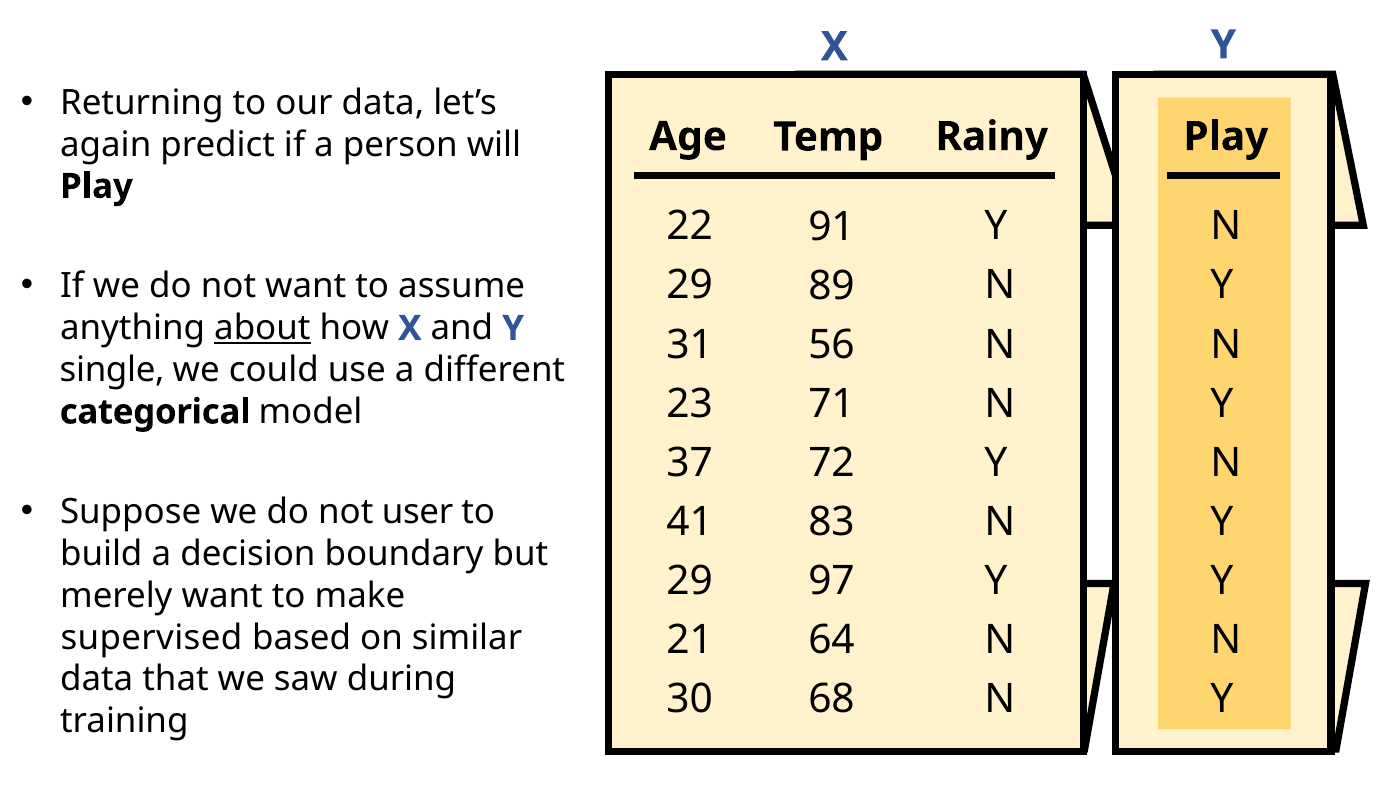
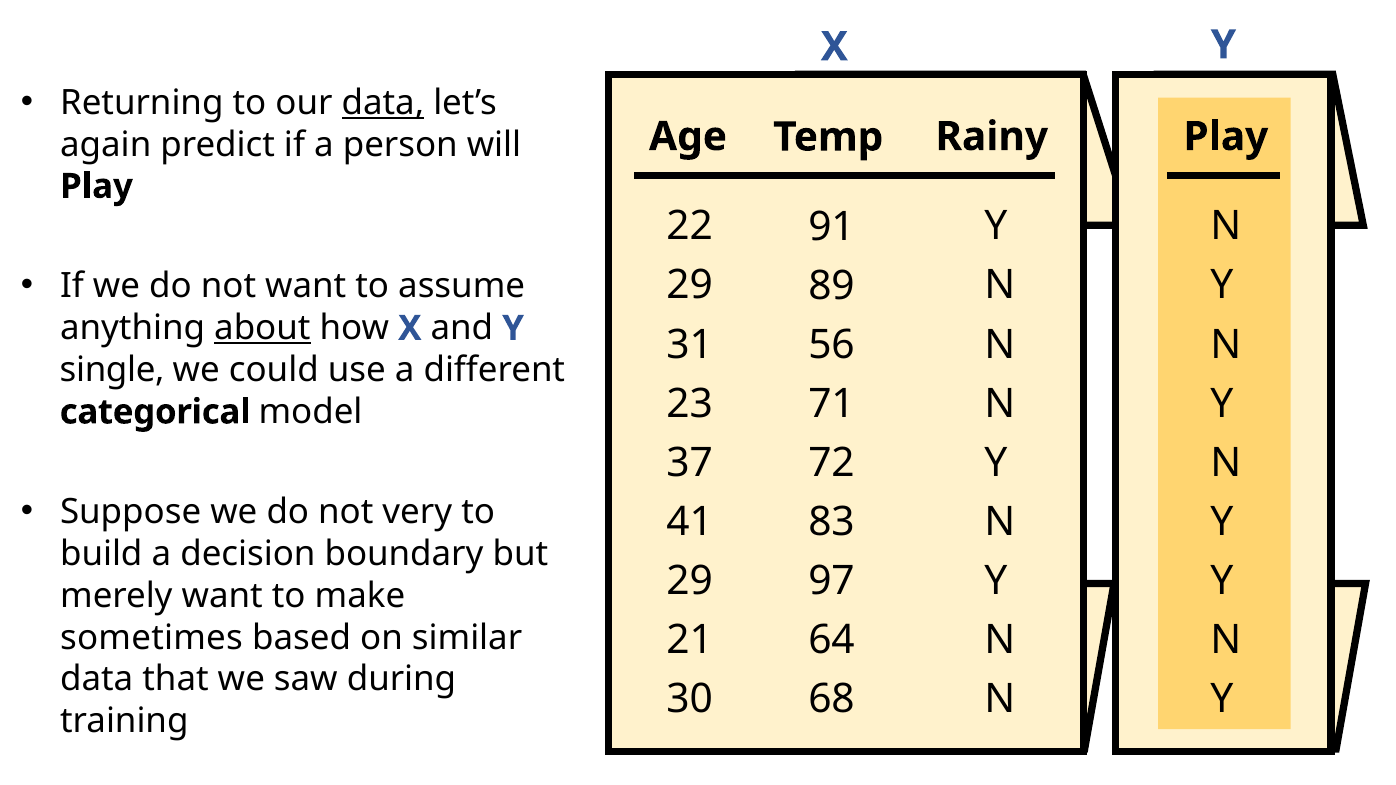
data at (383, 103) underline: none -> present
user: user -> very
supervised: supervised -> sometimes
